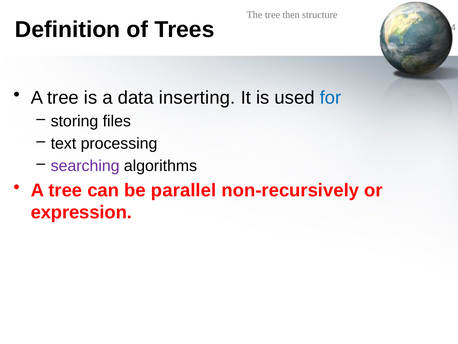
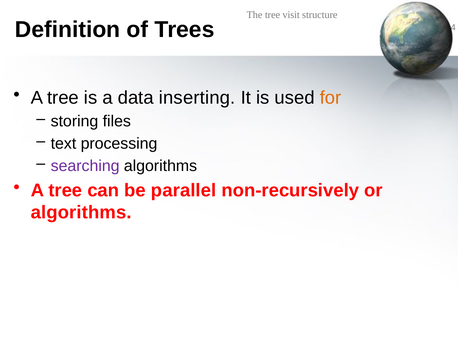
then: then -> visit
for colour: blue -> orange
expression at (81, 212): expression -> algorithms
